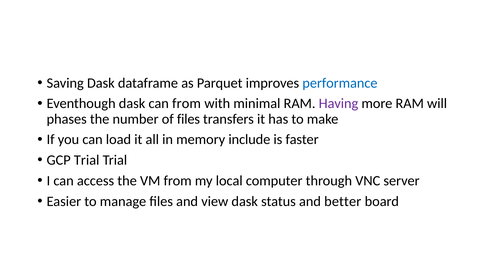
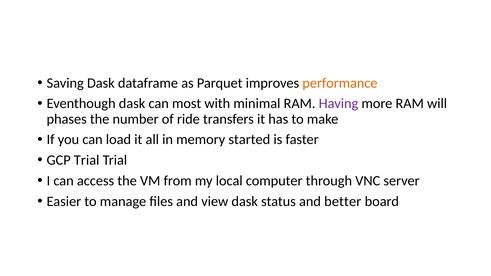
performance colour: blue -> orange
can from: from -> most
of files: files -> ride
include: include -> started
